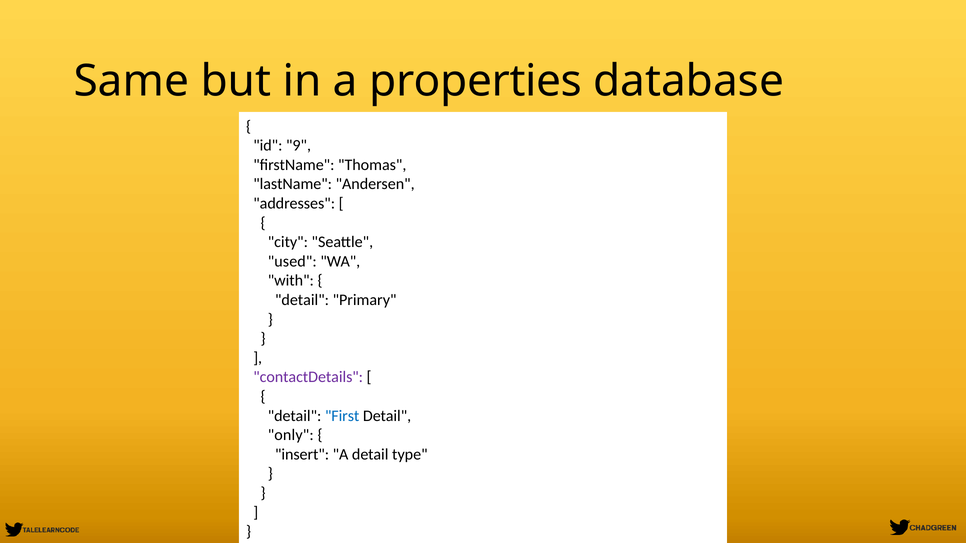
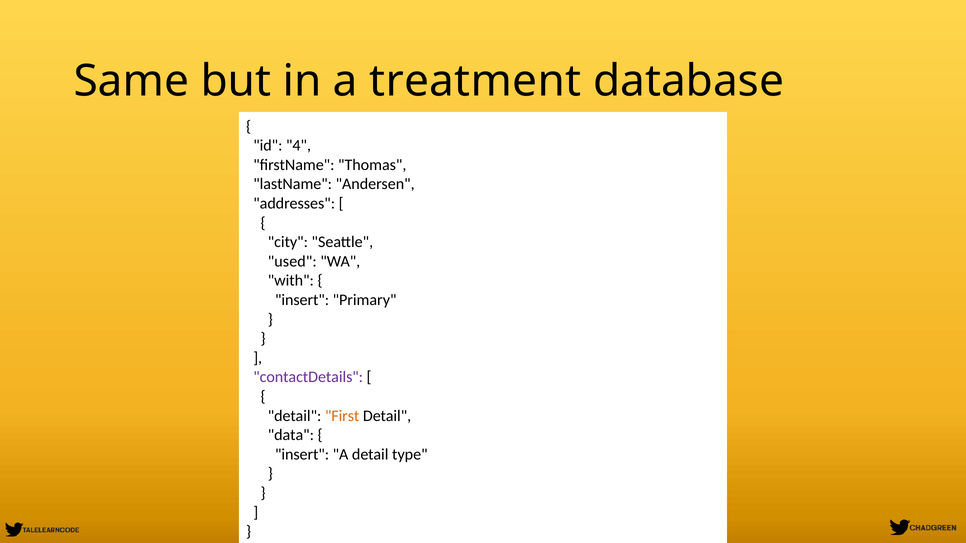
properties: properties -> treatment
9: 9 -> 4
detail at (302, 300): detail -> insert
First colour: blue -> orange
only: only -> data
